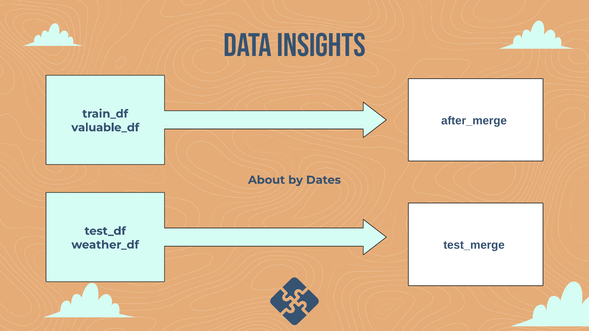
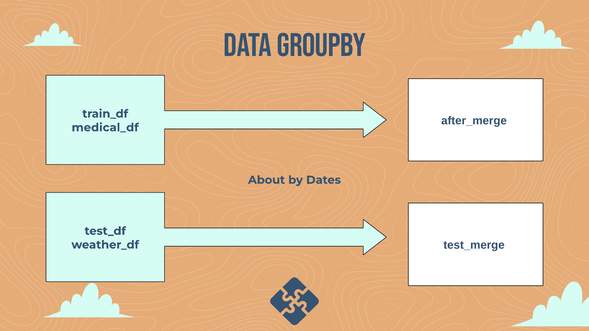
insights: insights -> groupby
valuable_df: valuable_df -> medical_df
